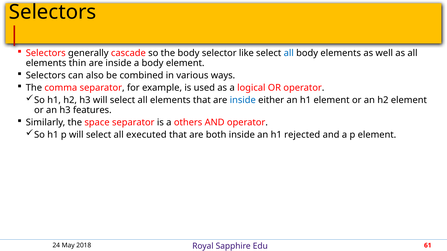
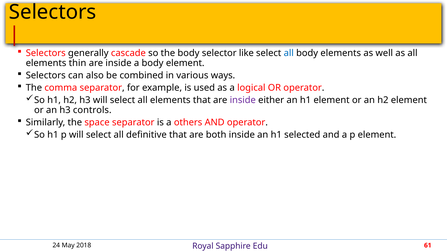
inside at (243, 100) colour: blue -> purple
features: features -> controls
executed: executed -> definitive
rejected: rejected -> selected
